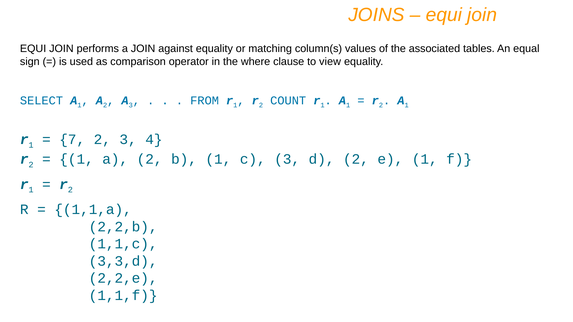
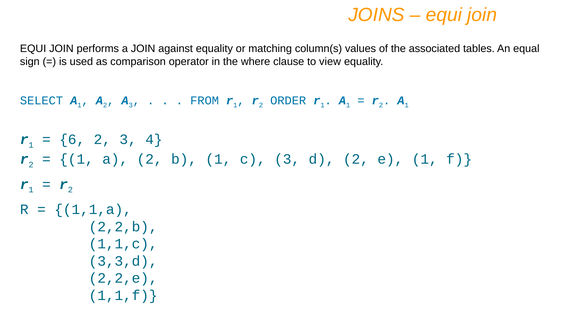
COUNT: COUNT -> ORDER
7: 7 -> 6
